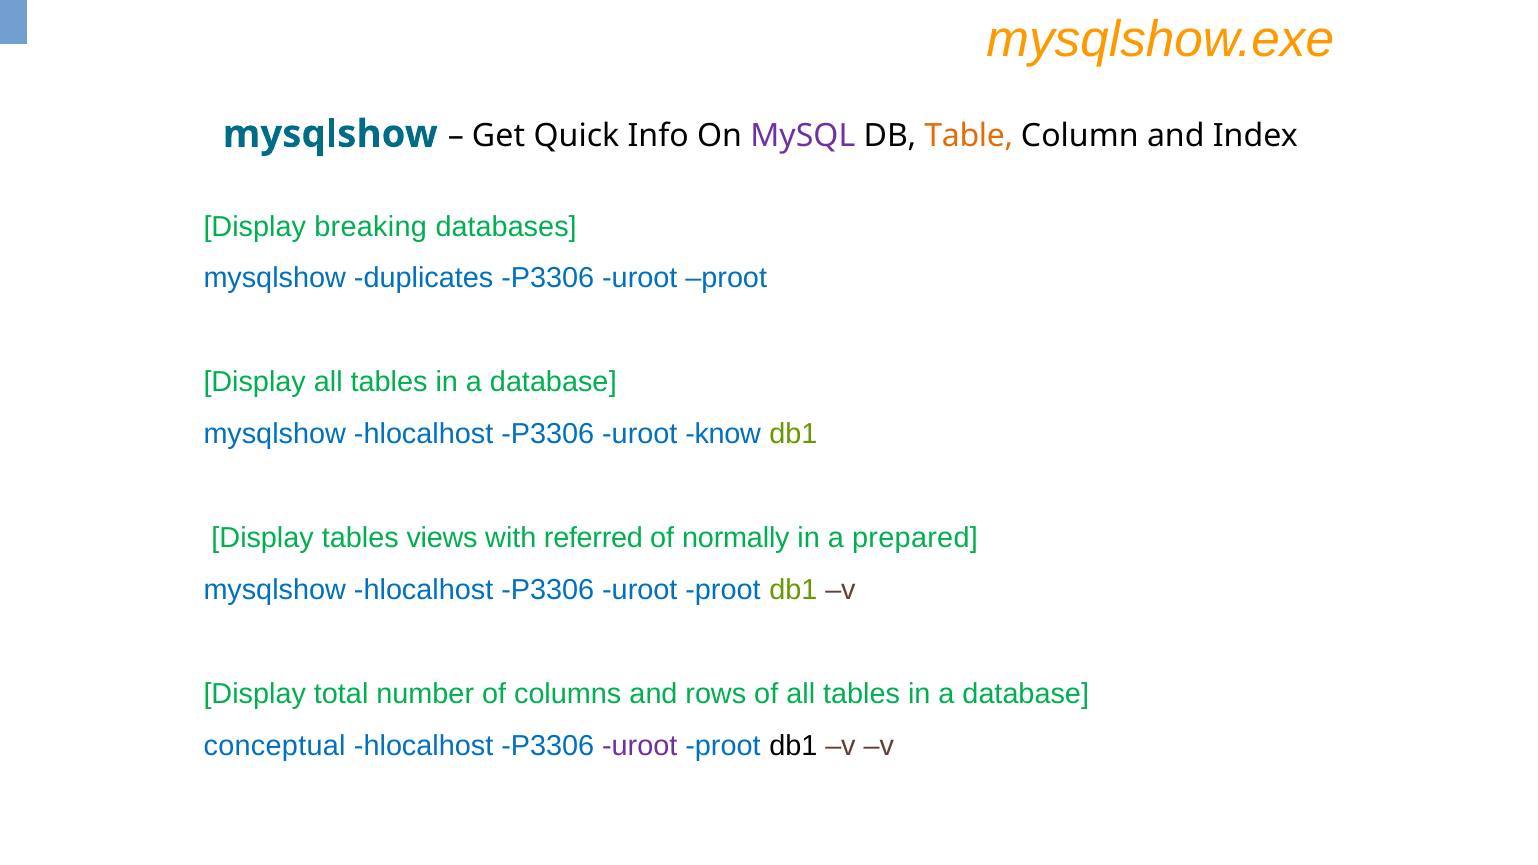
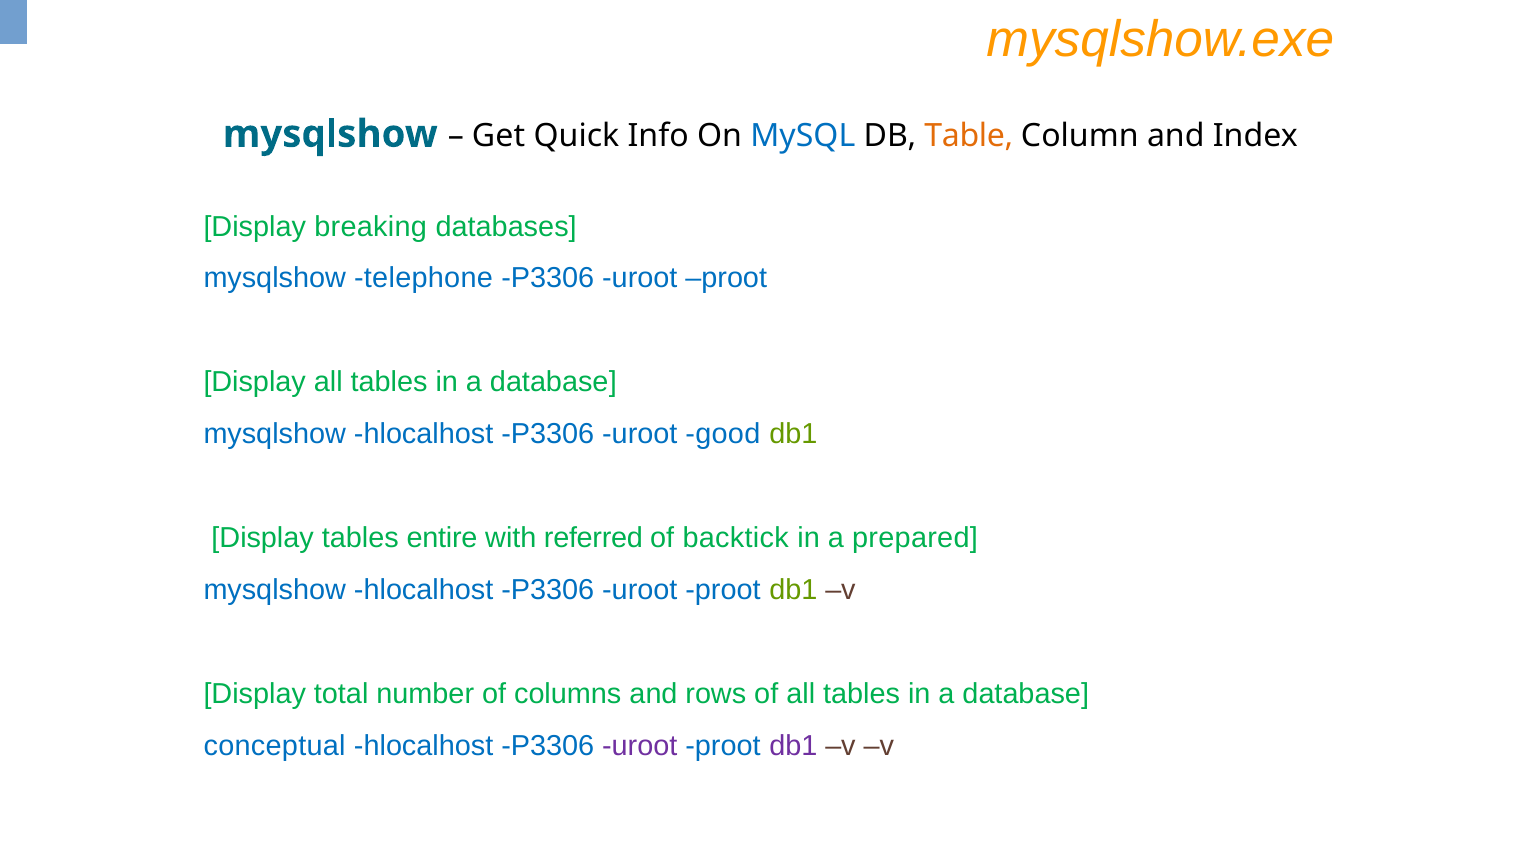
MySQL colour: purple -> blue
duplicates: duplicates -> telephone
know: know -> good
views: views -> entire
normally: normally -> backtick
db1 at (793, 746) colour: black -> purple
